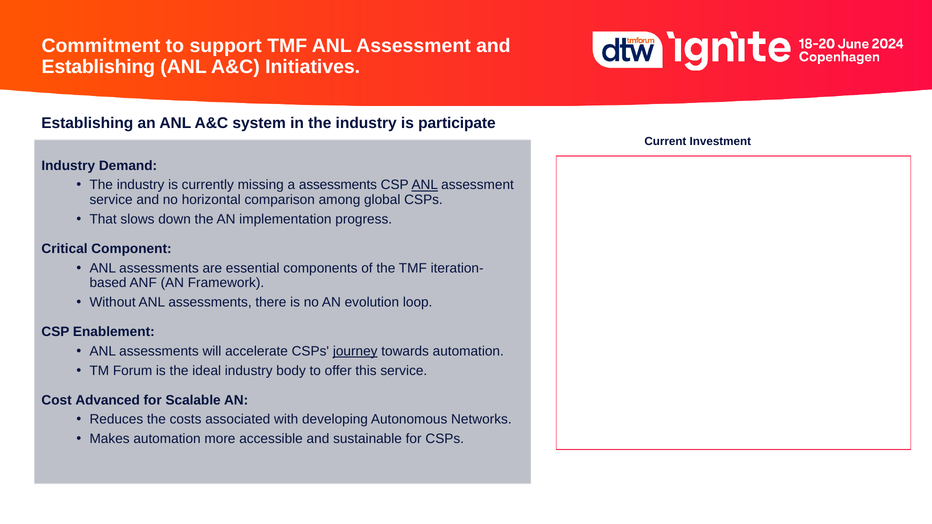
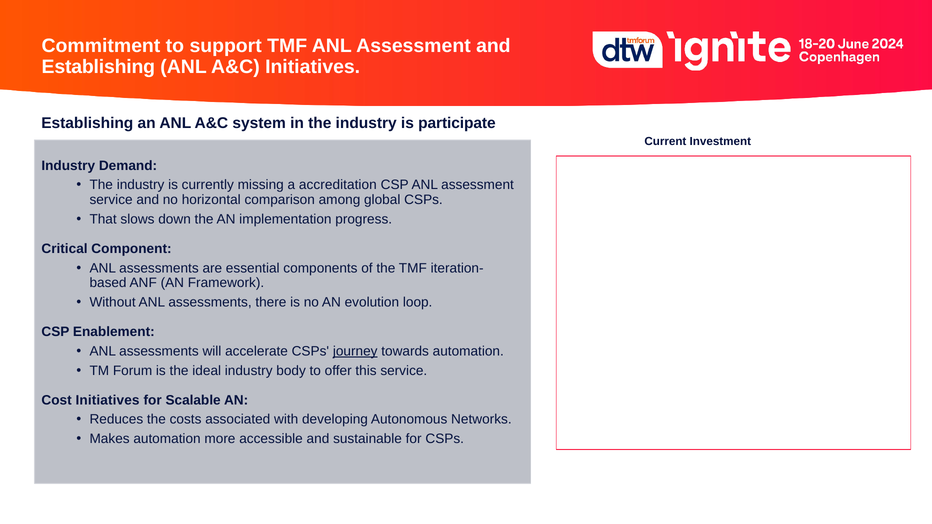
a assessments: assessments -> accreditation
ANL at (425, 185) underline: present -> none
Cost Advanced: Advanced -> Initiatives
